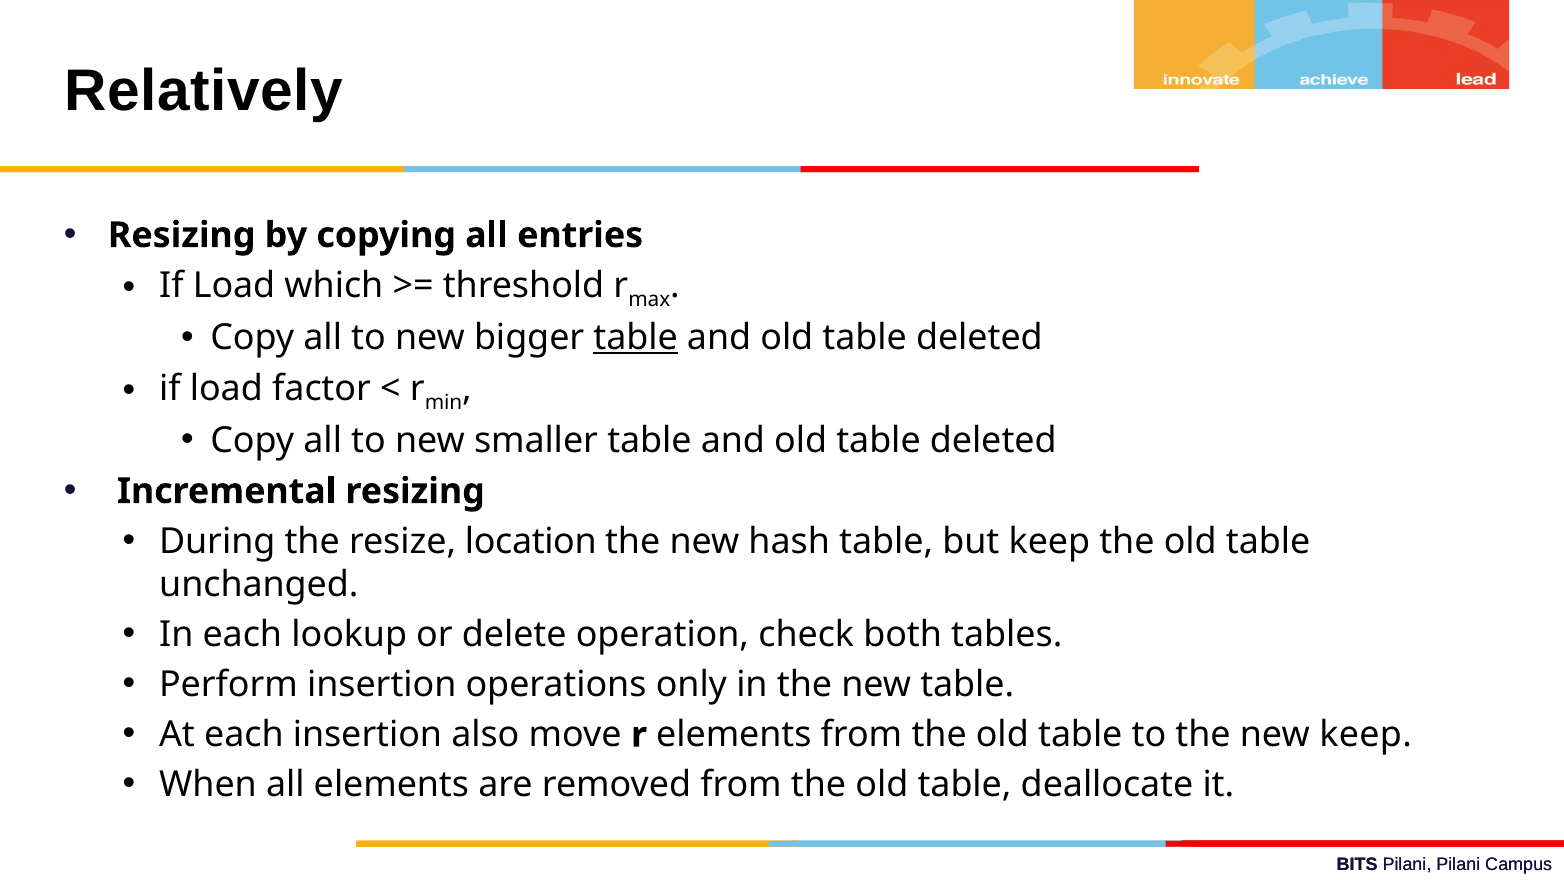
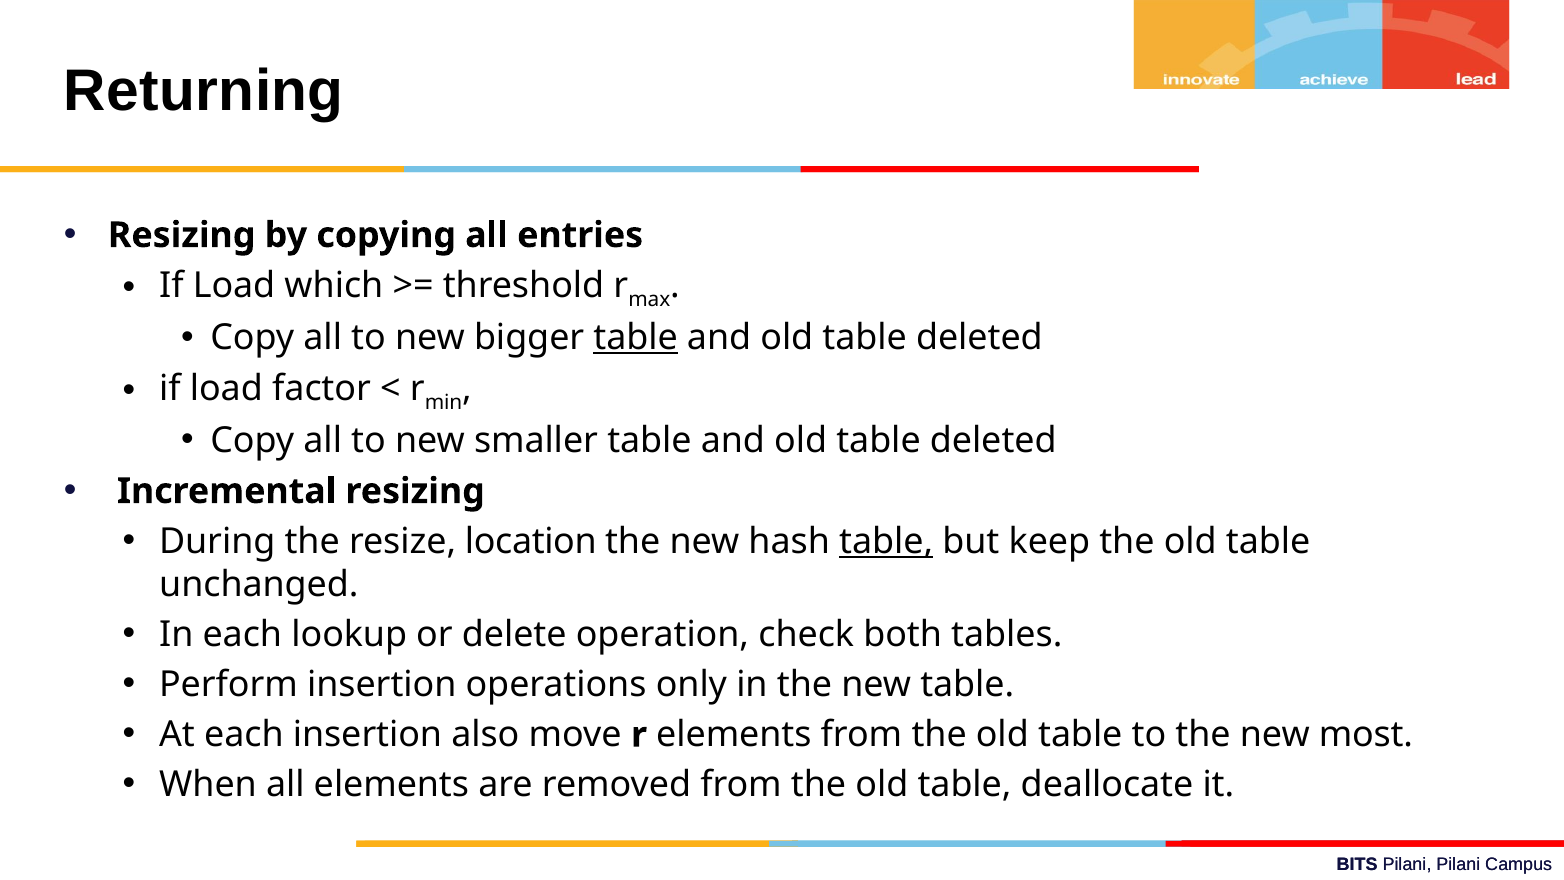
Relatively: Relatively -> Returning
table at (886, 541) underline: none -> present
new keep: keep -> most
